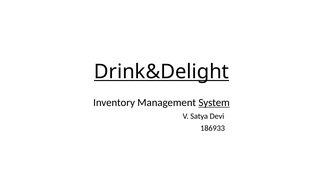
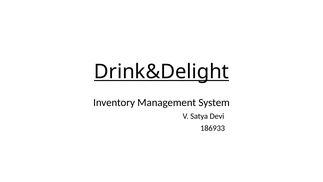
System underline: present -> none
